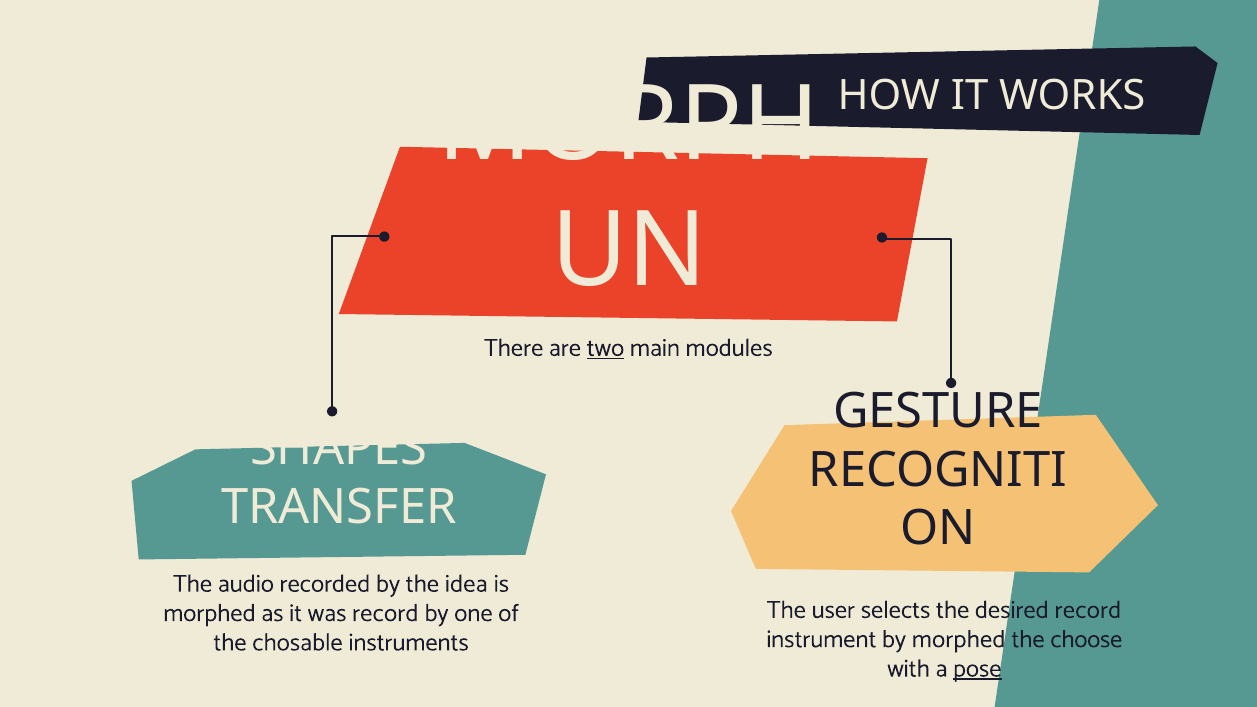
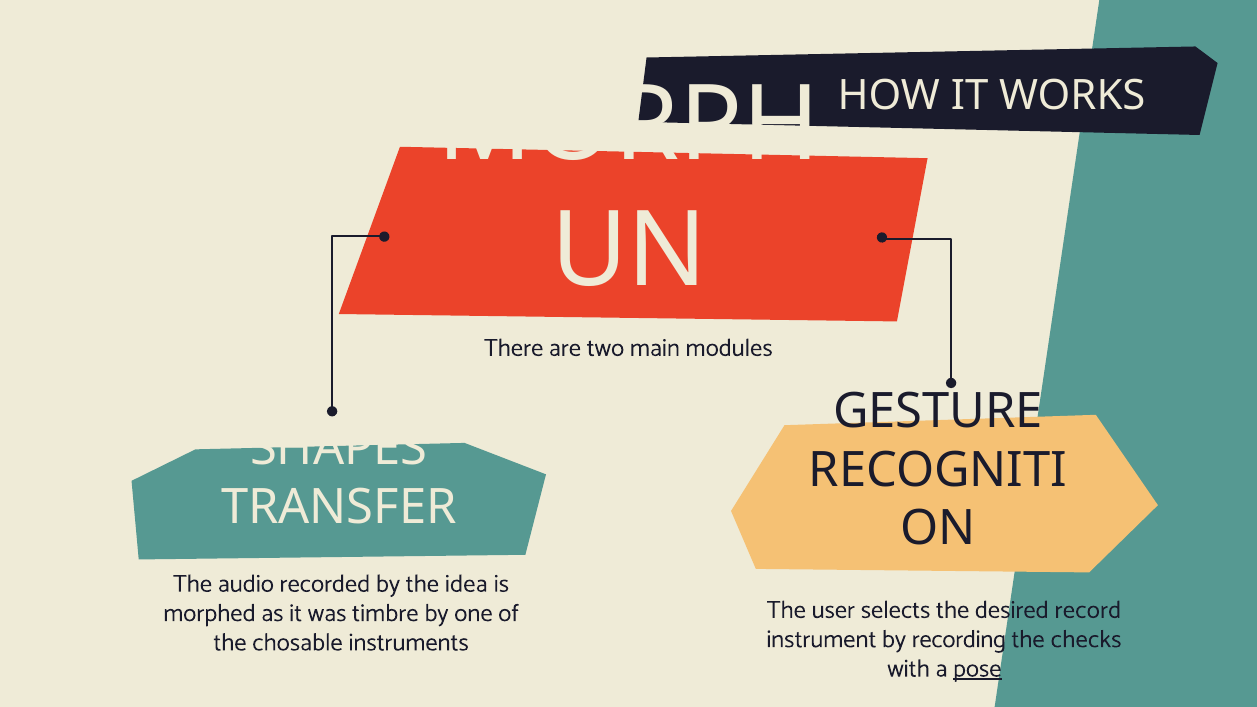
two underline: present -> none
was record: record -> timbre
by morphed: morphed -> recording
choose: choose -> checks
